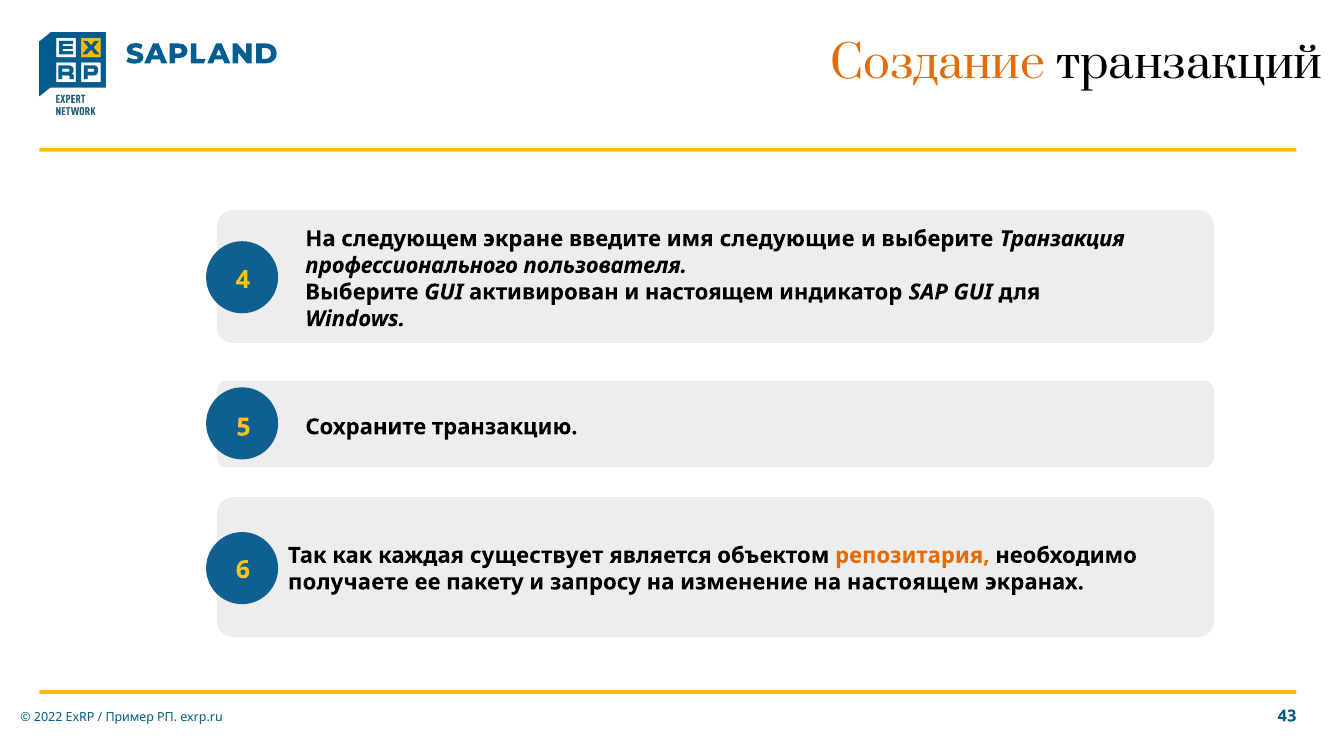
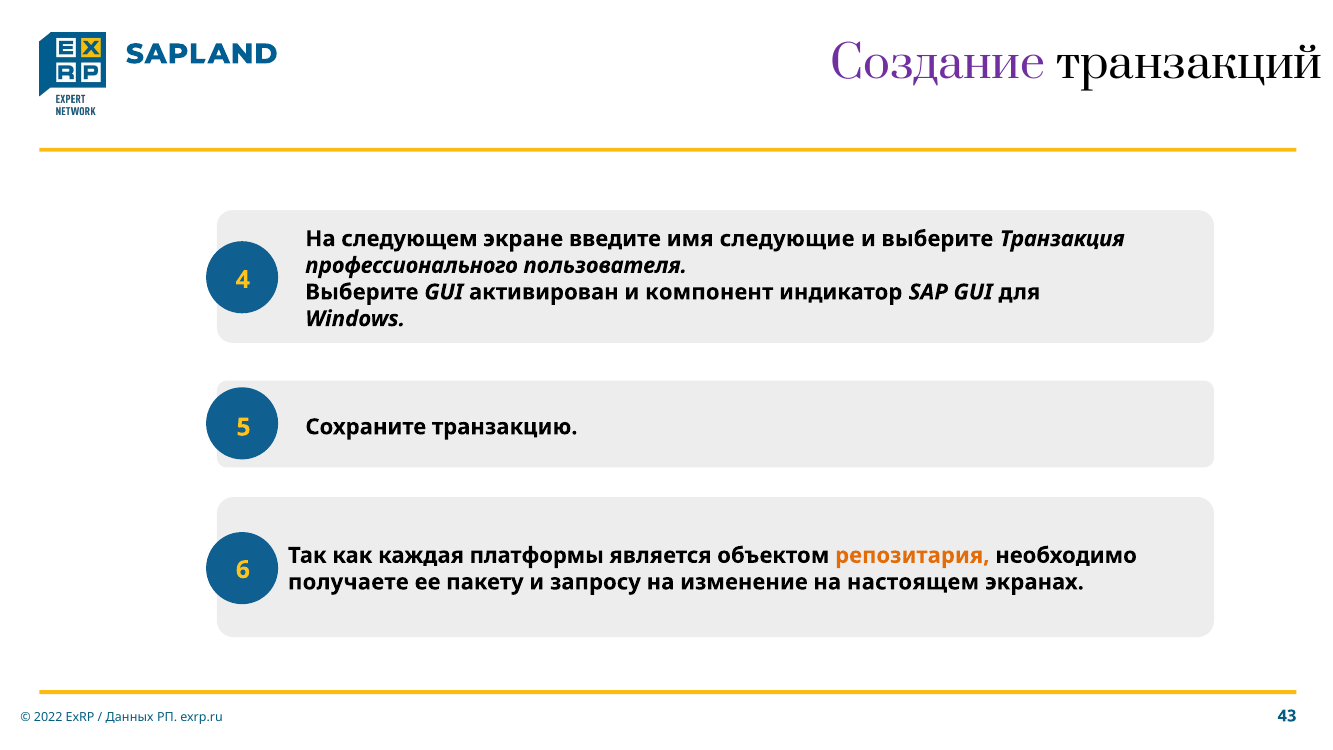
Создание colour: orange -> purple
и настоящем: настоящем -> компонент
существует: существует -> платформы
Пример: Пример -> Данных
